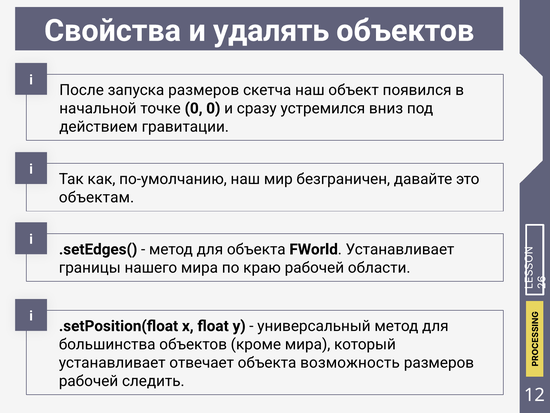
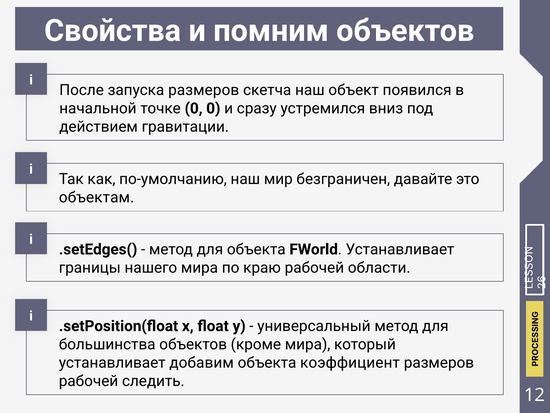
удалять: удалять -> помним
отвечает: отвечает -> добавим
возможность: возможность -> коэффициент
